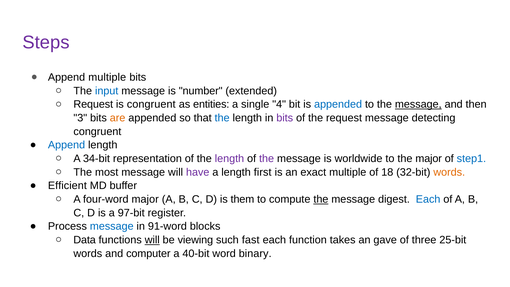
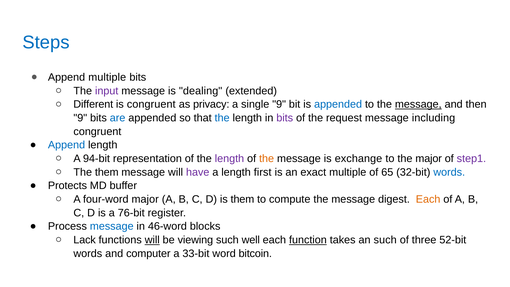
Steps colour: purple -> blue
input colour: blue -> purple
number: number -> dealing
Request at (93, 104): Request -> Different
entities: entities -> privacy
single 4: 4 -> 9
3 at (80, 118): 3 -> 9
are colour: orange -> blue
detecting: detecting -> including
34-bit: 34-bit -> 94-bit
the at (267, 159) colour: purple -> orange
worldwide: worldwide -> exchange
step1 colour: blue -> purple
The most: most -> them
18: 18 -> 65
words at (449, 172) colour: orange -> blue
Efficient: Efficient -> Protects
the at (321, 199) underline: present -> none
Each at (428, 199) colour: blue -> orange
97-bit: 97-bit -> 76-bit
91-word: 91-word -> 46-word
Data: Data -> Lack
fast: fast -> well
function underline: none -> present
an gave: gave -> such
25-bit: 25-bit -> 52-bit
40-bit: 40-bit -> 33-bit
binary: binary -> bitcoin
